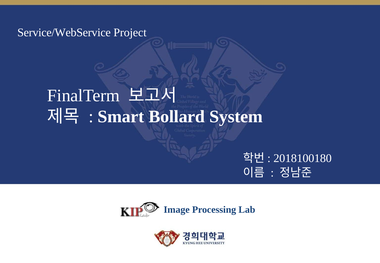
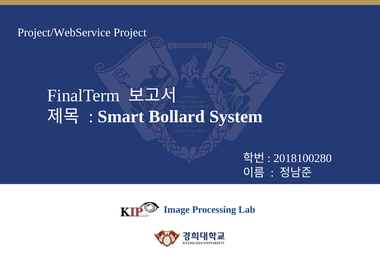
Service/WebService: Service/WebService -> Project/WebService
2018100180: 2018100180 -> 2018100280
